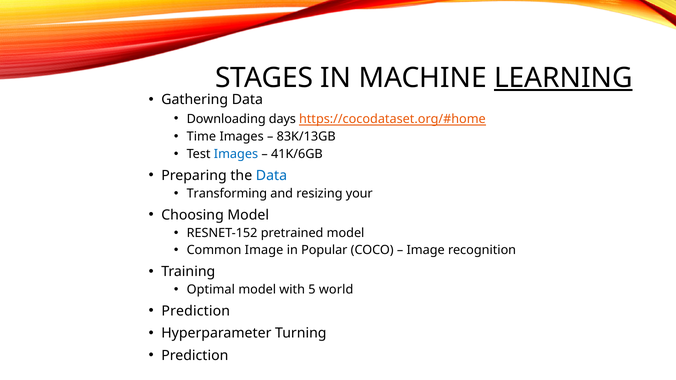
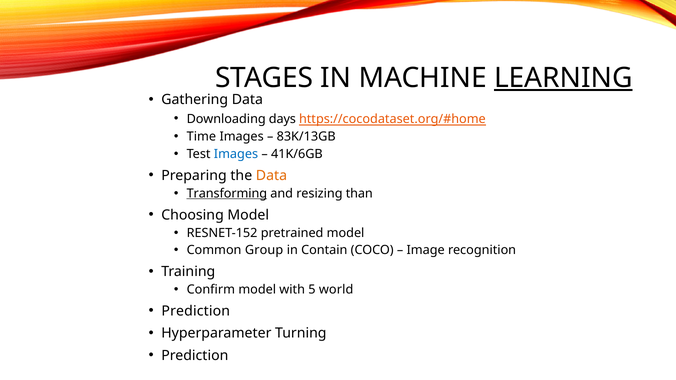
Data at (271, 176) colour: blue -> orange
Transforming underline: none -> present
your: your -> than
Common Image: Image -> Group
Popular: Popular -> Contain
Optimal: Optimal -> Confirm
